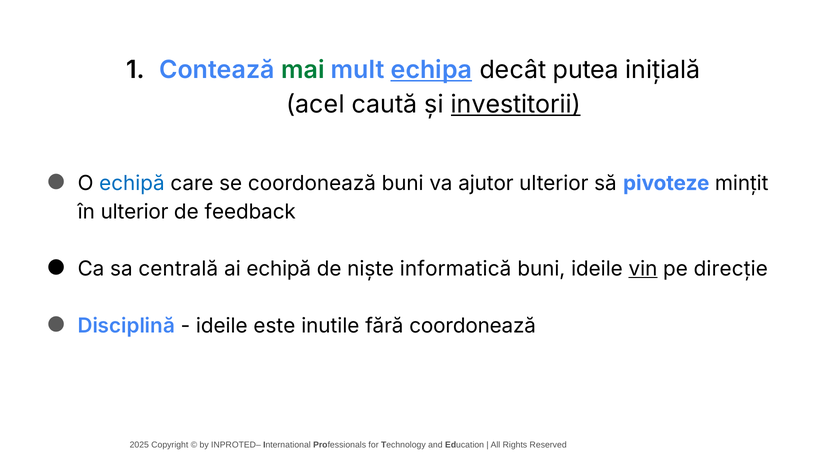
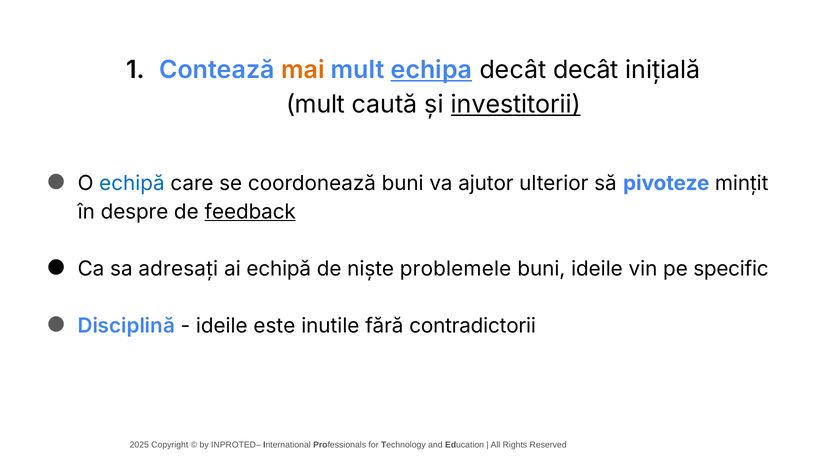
mai colour: green -> orange
decât putea: putea -> decât
acel at (315, 104): acel -> mult
în ulterior: ulterior -> despre
feedback underline: none -> present
centrală: centrală -> adresați
informatică: informatică -> problemele
vin underline: present -> none
direcție: direcție -> specific
fără coordonează: coordonează -> contradictorii
